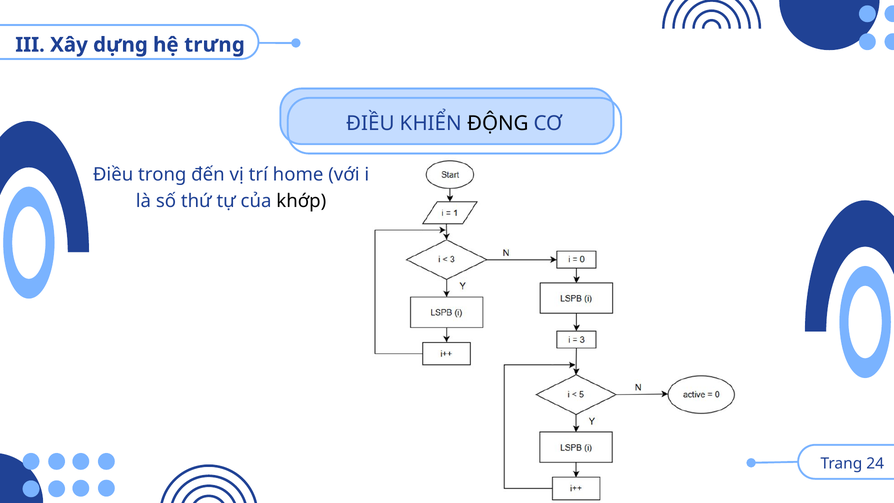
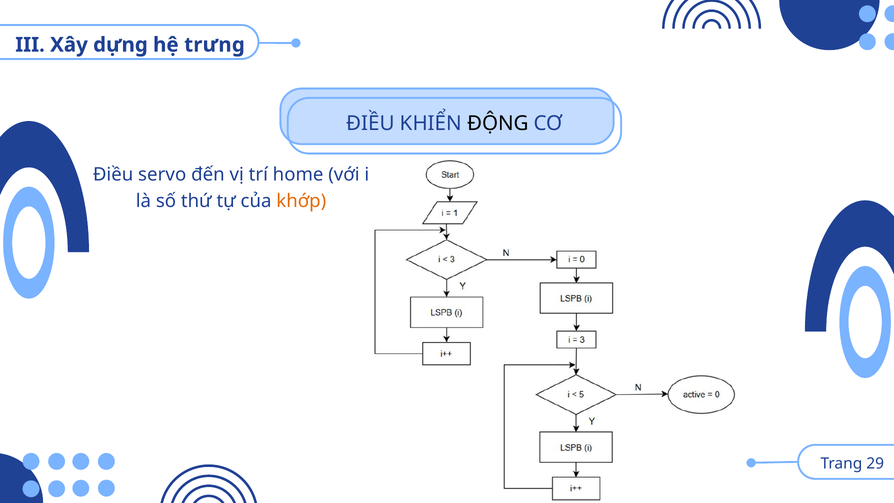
trong: trong -> servo
khớp colour: black -> orange
24: 24 -> 29
